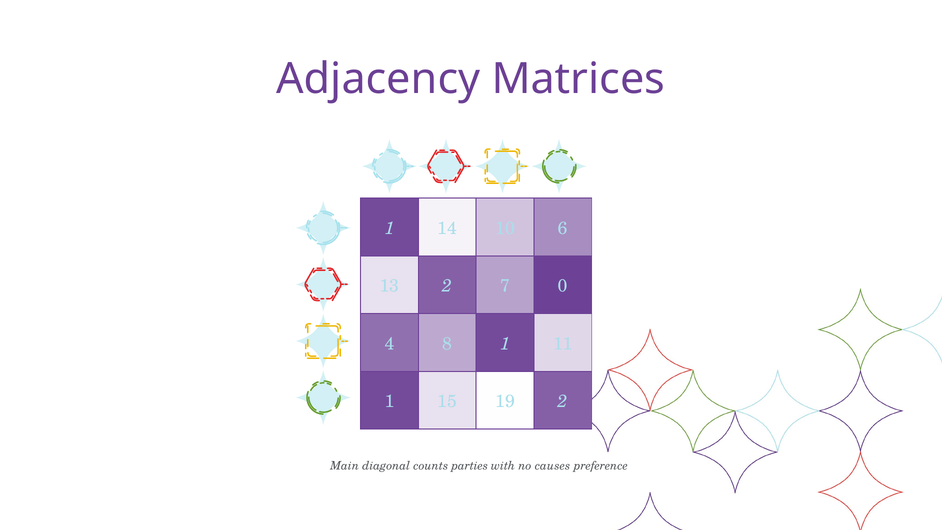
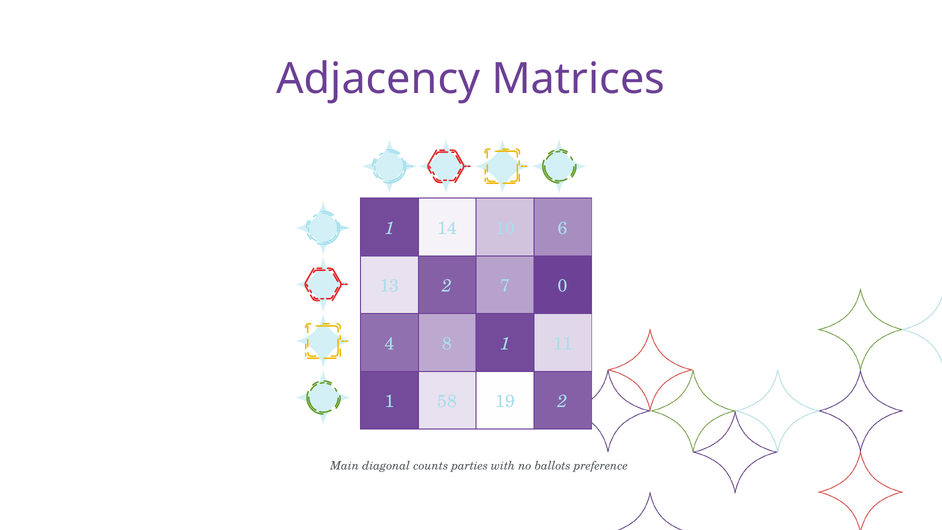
15: 15 -> 58
causes: causes -> ballots
